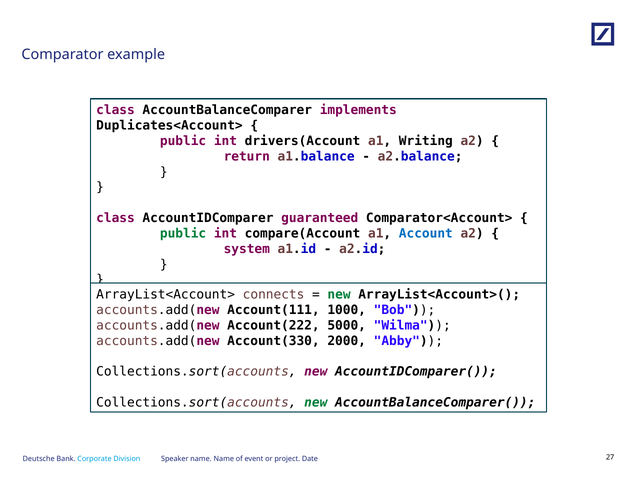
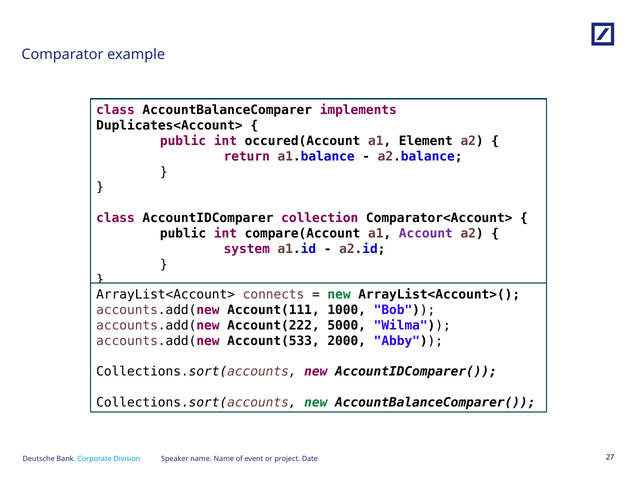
drivers(Account: drivers(Account -> occured(Account
Writing: Writing -> Element
guaranteed: guaranteed -> collection
public at (183, 233) colour: green -> black
Account colour: blue -> purple
Account(330: Account(330 -> Account(533
